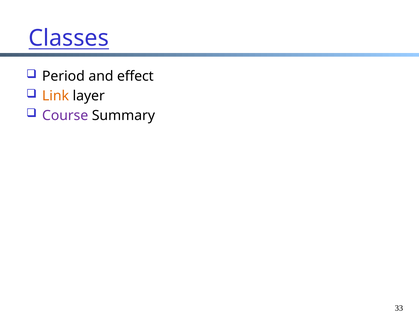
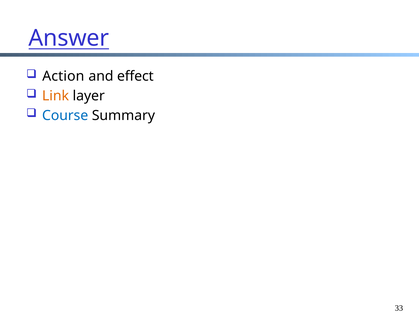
Classes: Classes -> Answer
Period: Period -> Action
Course colour: purple -> blue
